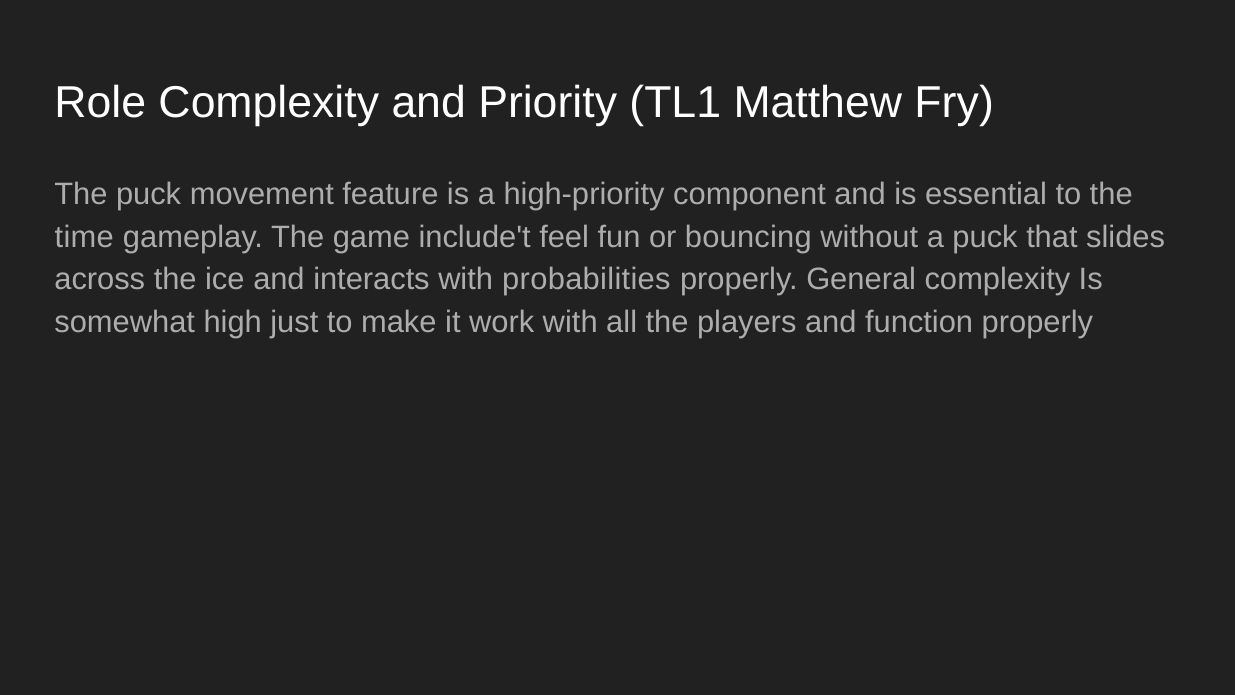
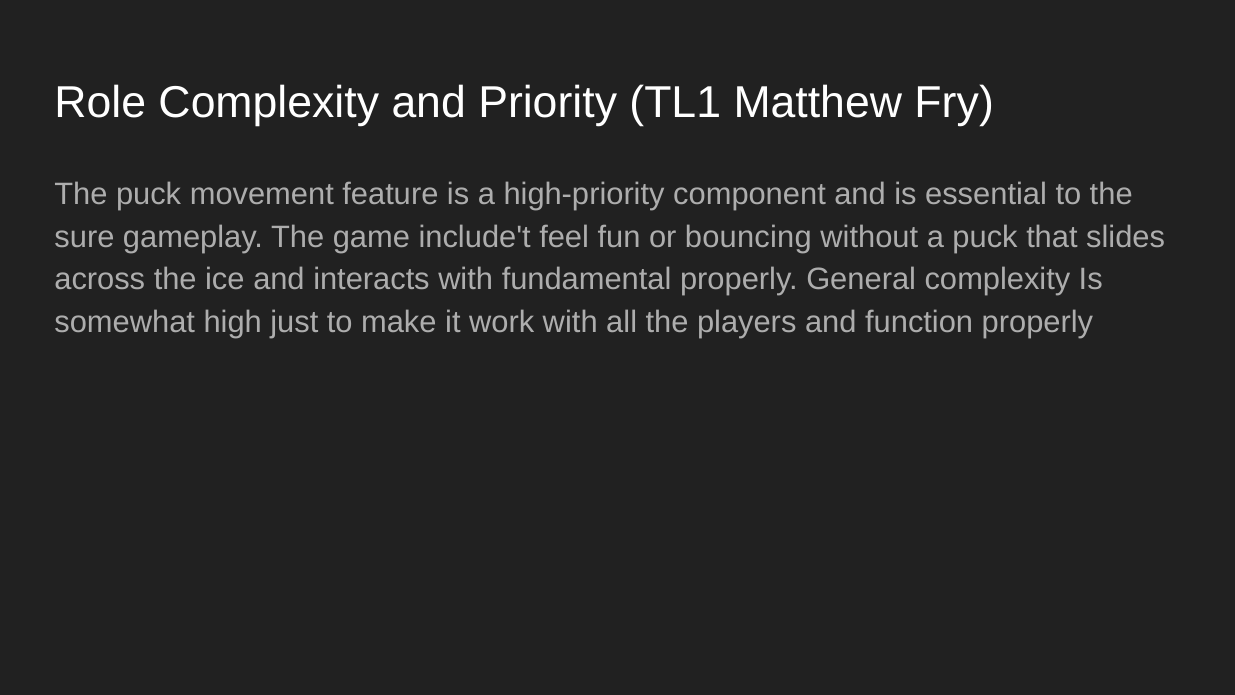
time: time -> sure
probabilities: probabilities -> fundamental
